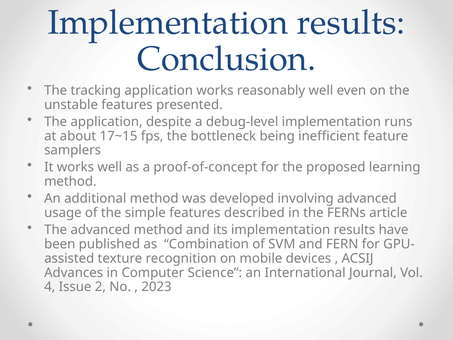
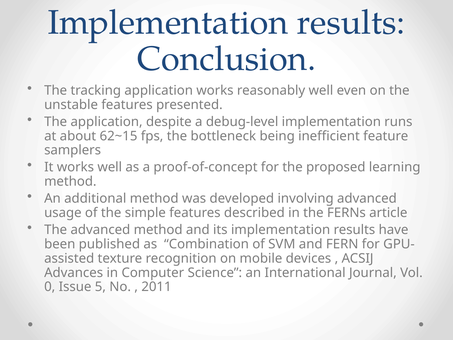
17~15: 17~15 -> 62~15
4: 4 -> 0
2: 2 -> 5
2023: 2023 -> 2011
